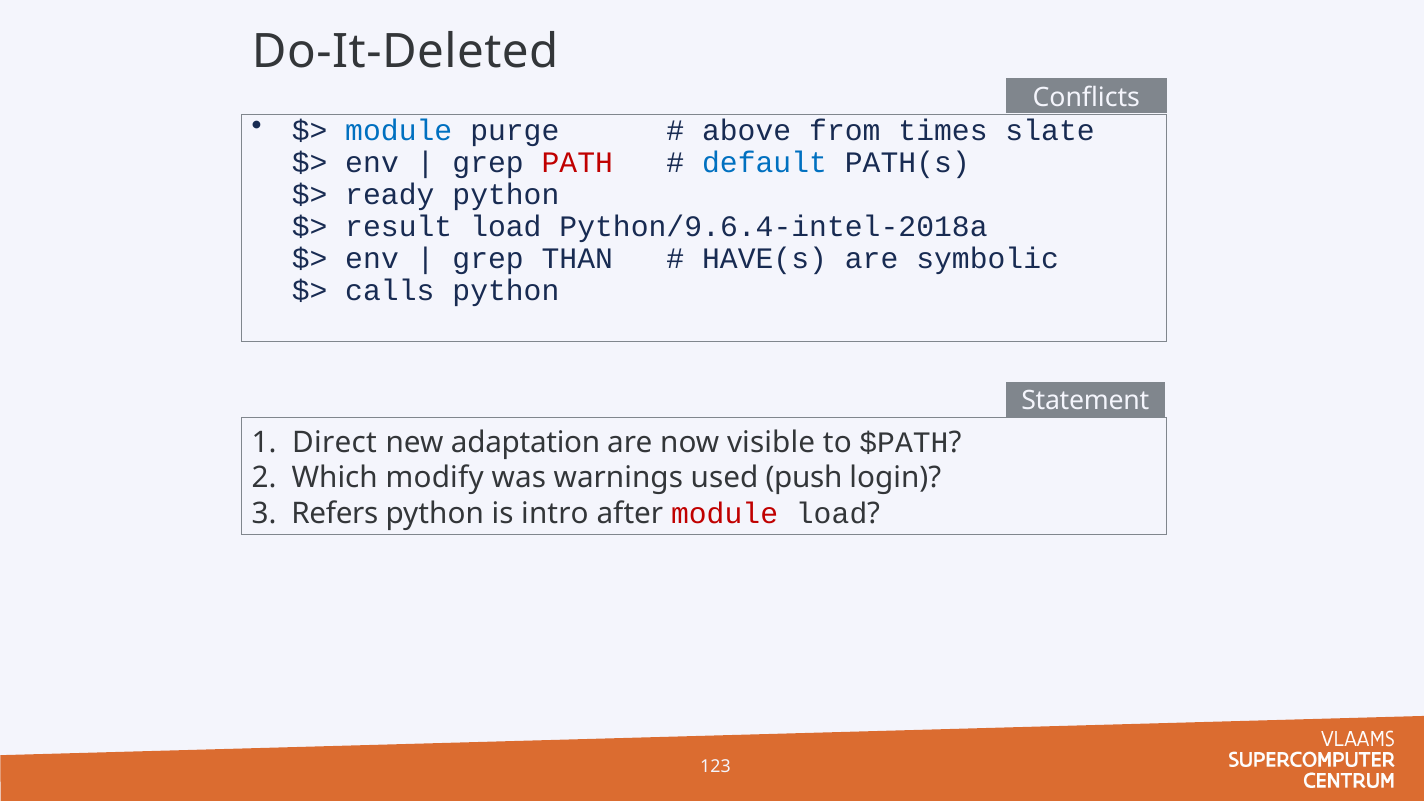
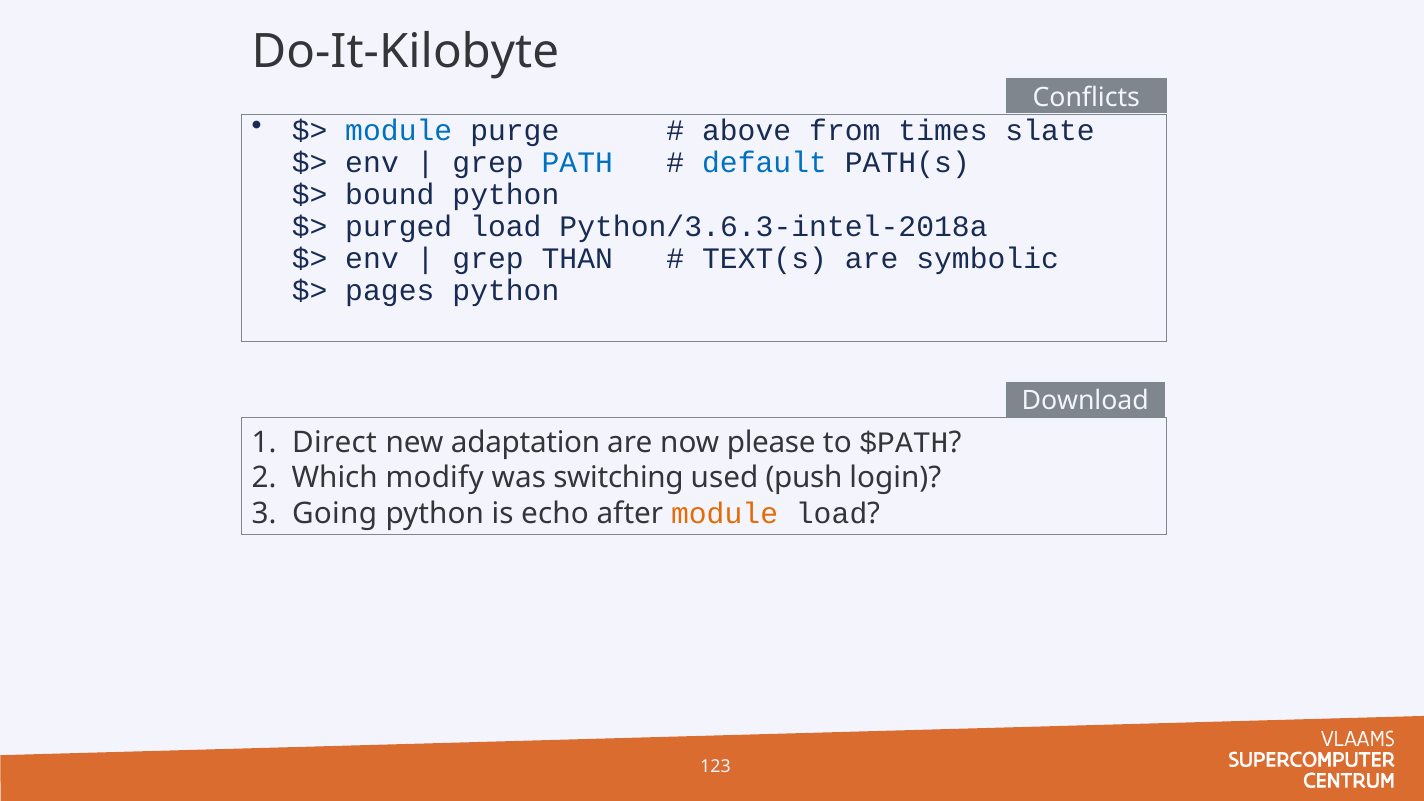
Do-It-Deleted: Do-It-Deleted -> Do-It-Kilobyte
PATH colour: red -> blue
ready: ready -> bound
result: result -> purged
Python/9.6.4-intel-2018a: Python/9.6.4-intel-2018a -> Python/3.6.3-intel-2018a
HAVE(s: HAVE(s -> TEXT(s
calls: calls -> pages
Statement: Statement -> Download
visible: visible -> please
warnings: warnings -> switching
Refers: Refers -> Going
intro: intro -> echo
module at (725, 514) colour: red -> orange
